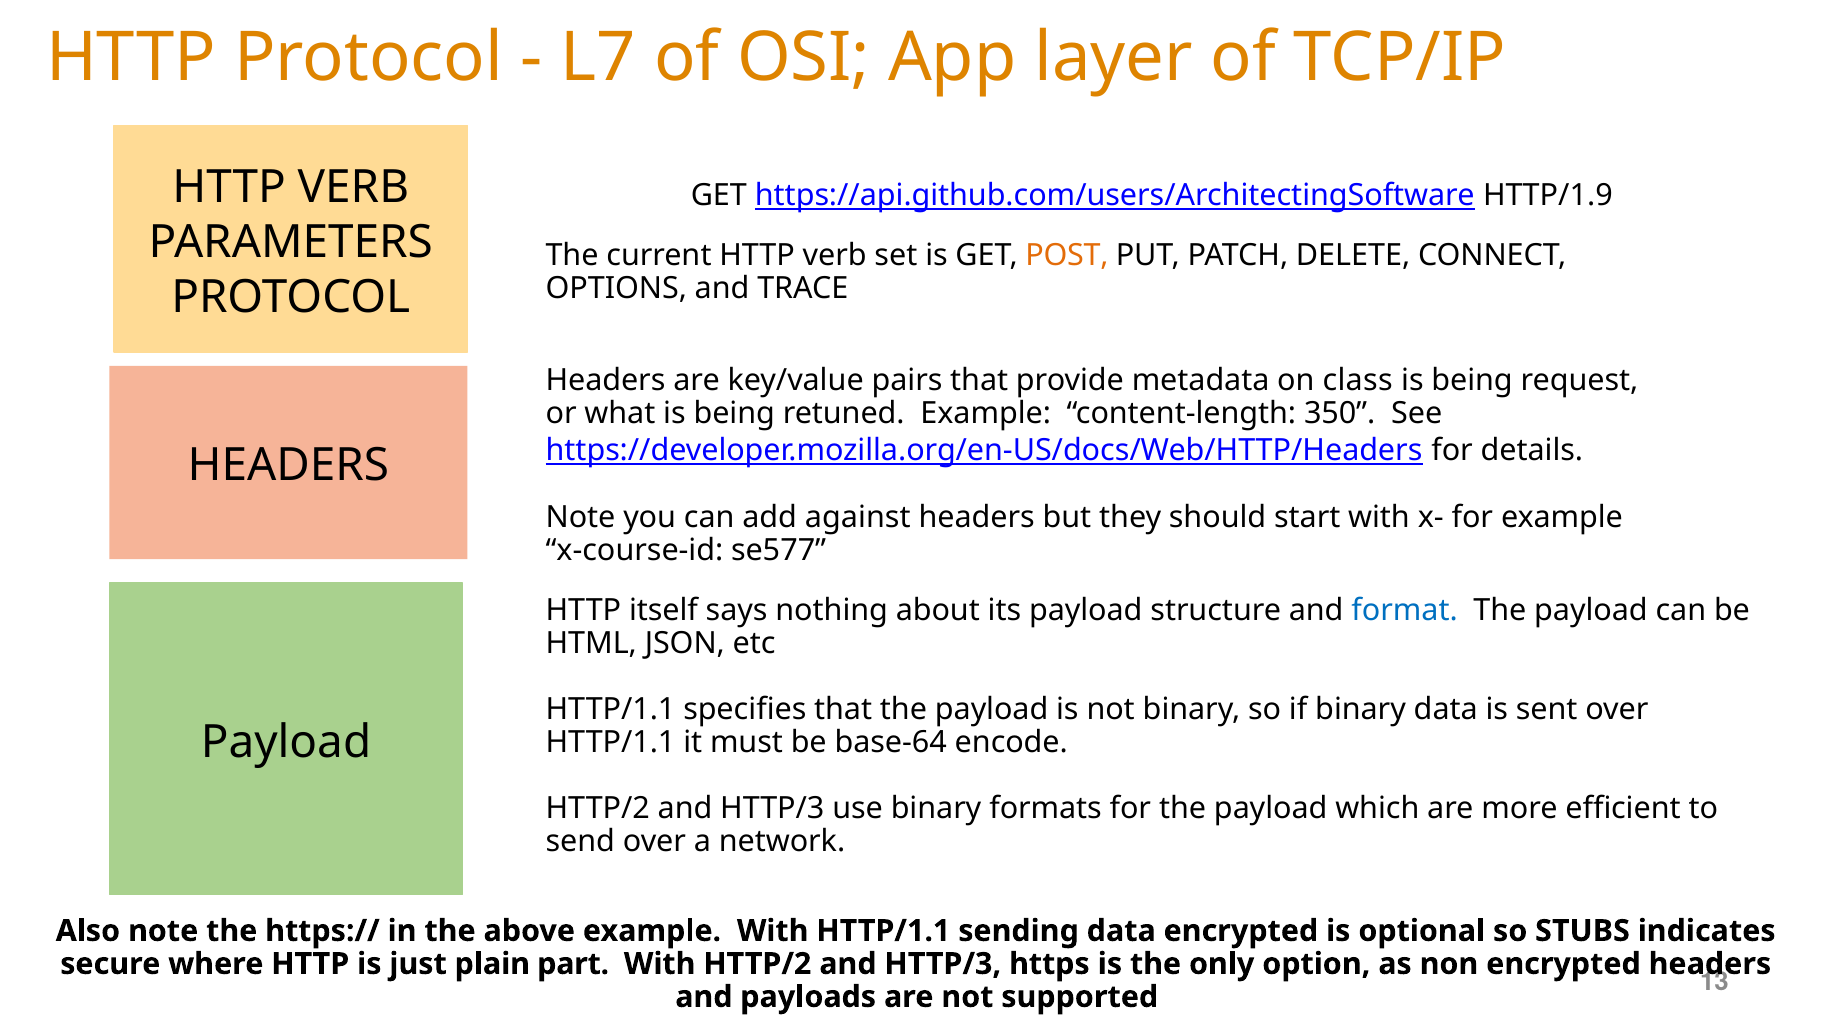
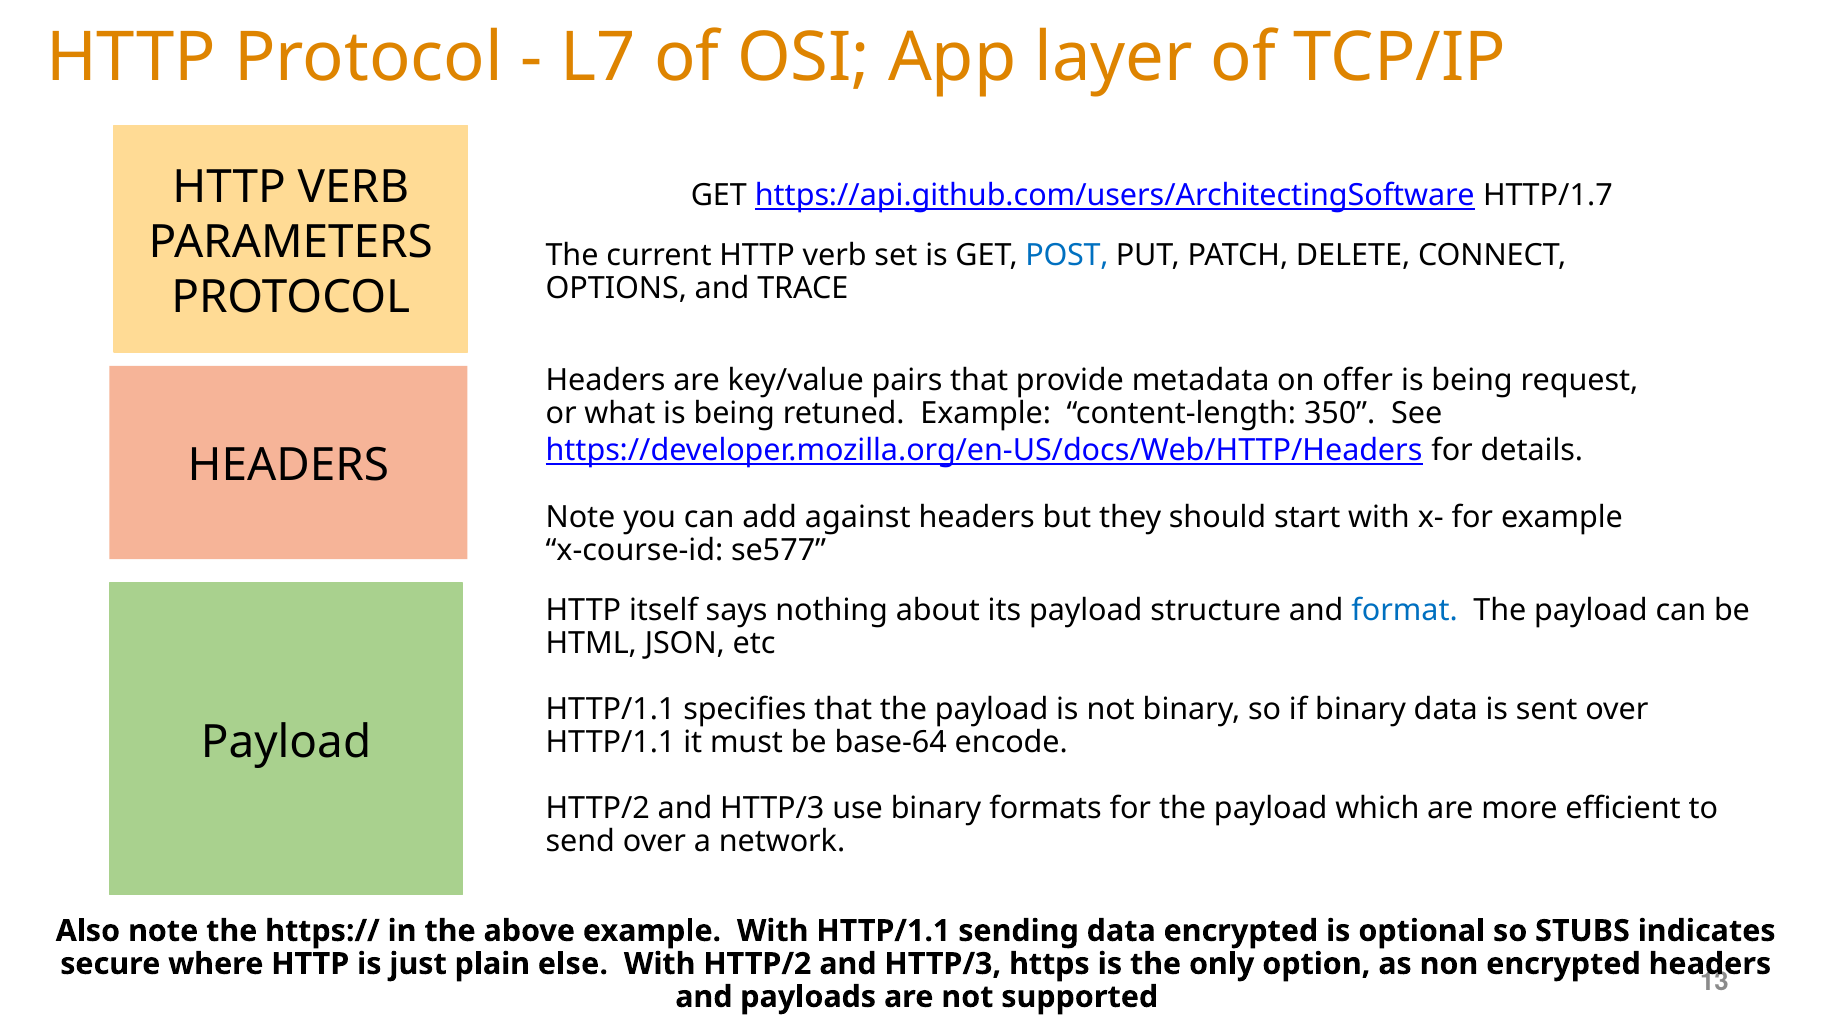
HTTP/1.9: HTTP/1.9 -> HTTP/1.7
POST colour: orange -> blue
class: class -> offer
part: part -> else
